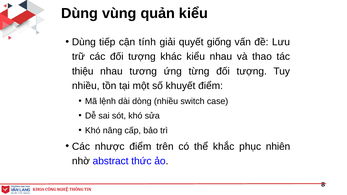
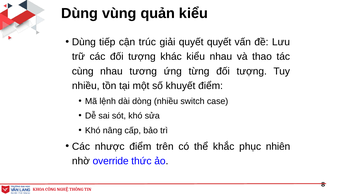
tính: tính -> trúc
quyết giống: giống -> quyết
thiệu: thiệu -> cùng
abstract: abstract -> override
